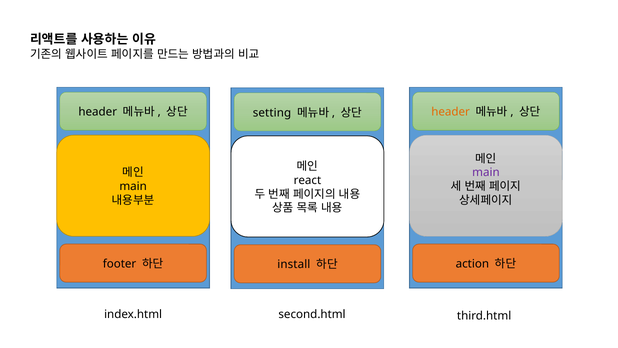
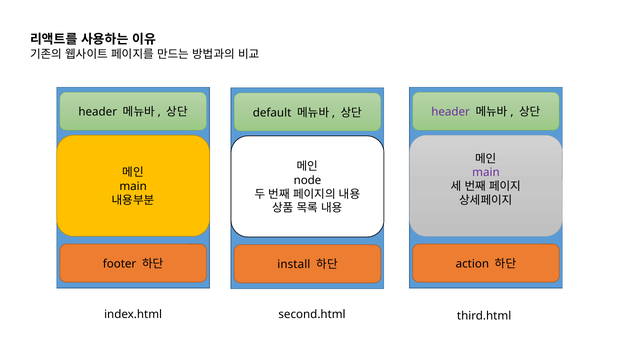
header at (451, 112) colour: orange -> purple
setting: setting -> default
react: react -> node
